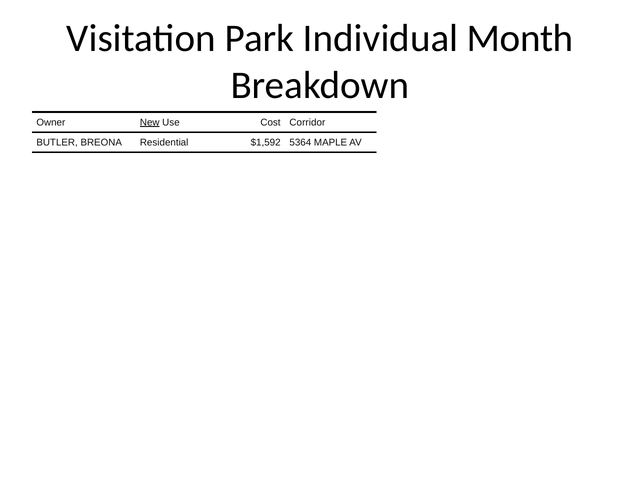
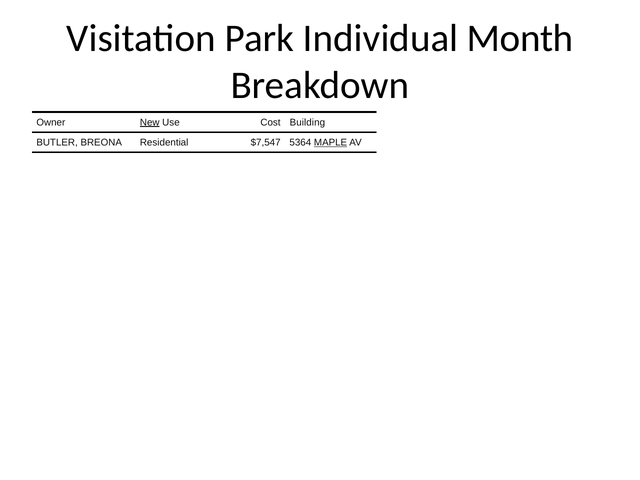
Corridor: Corridor -> Building
$1,592: $1,592 -> $7,547
MAPLE underline: none -> present
